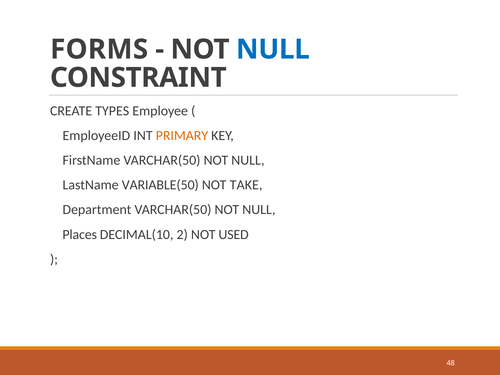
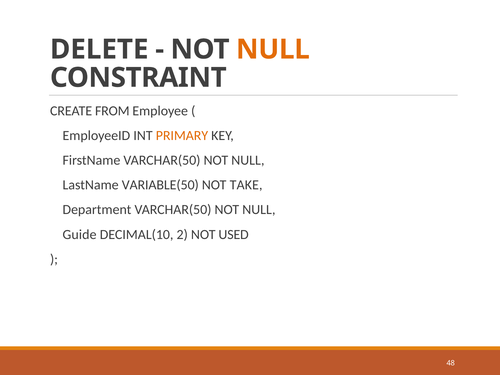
FORMS: FORMS -> DELETE
NULL at (273, 49) colour: blue -> orange
TYPES: TYPES -> FROM
Places: Places -> Guide
